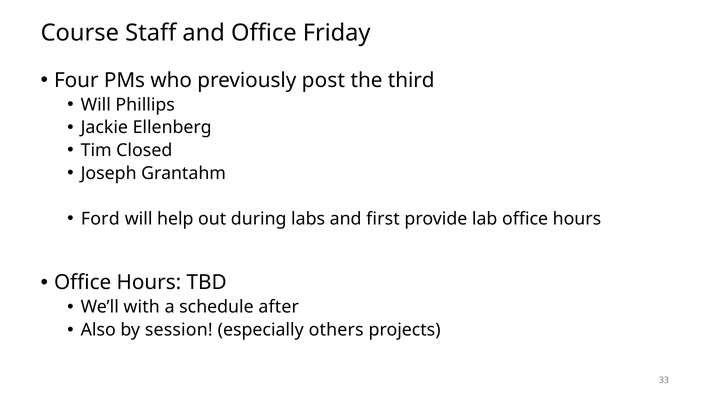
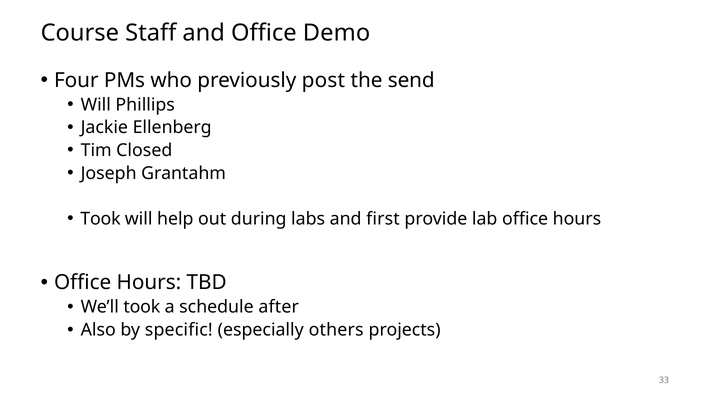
Friday: Friday -> Demo
third: third -> send
Ford at (100, 219): Ford -> Took
We’ll with: with -> took
session: session -> specific
